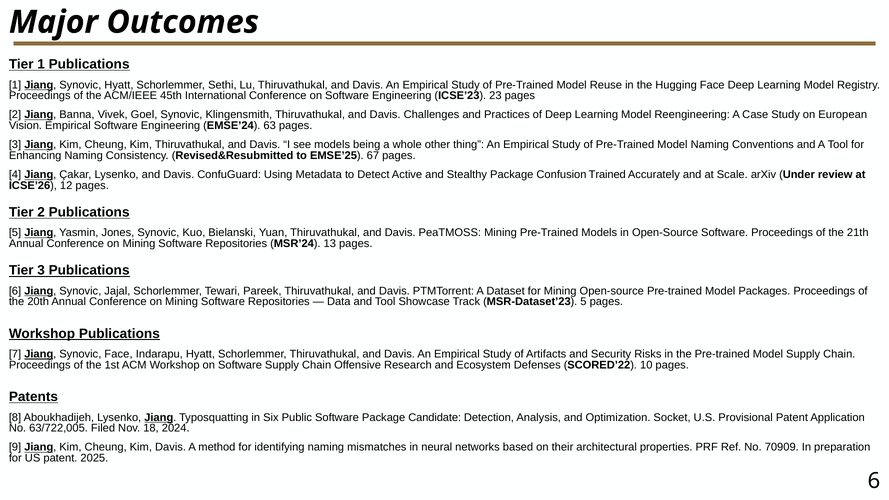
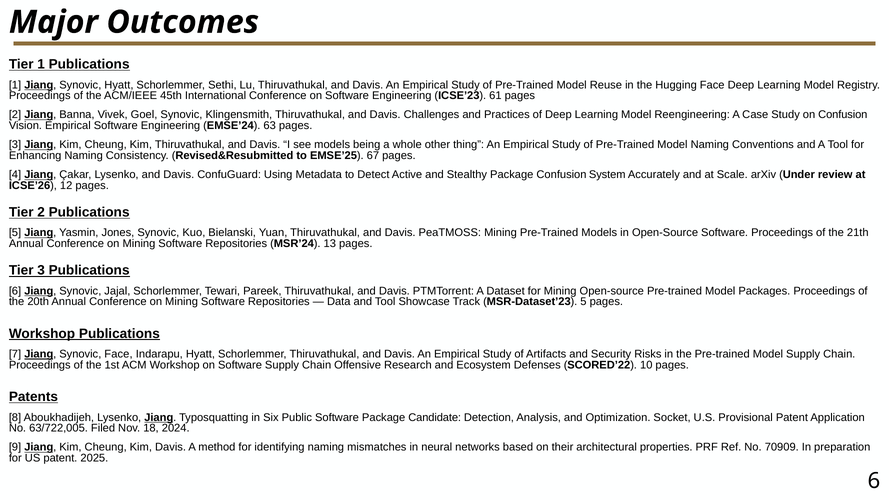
23: 23 -> 61
on European: European -> Confusion
Trained: Trained -> System
